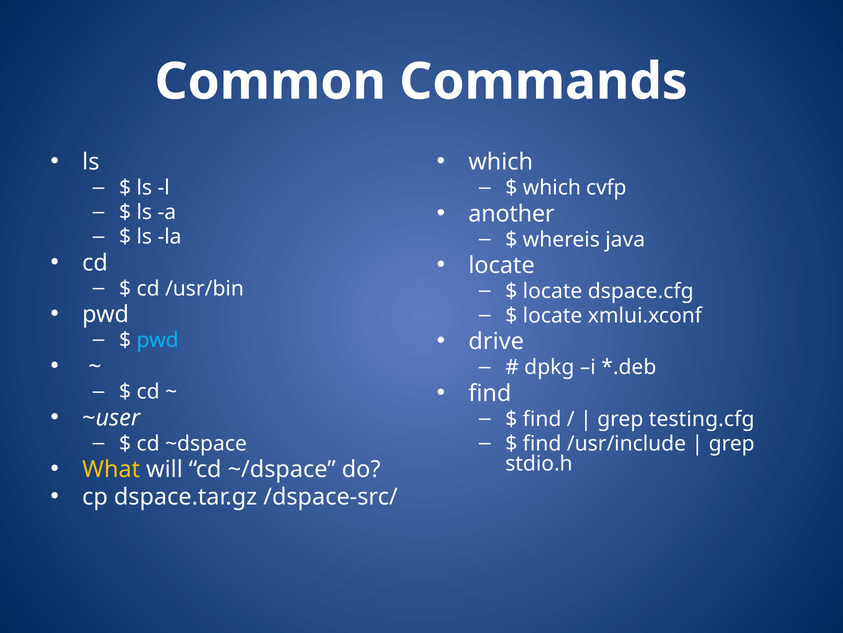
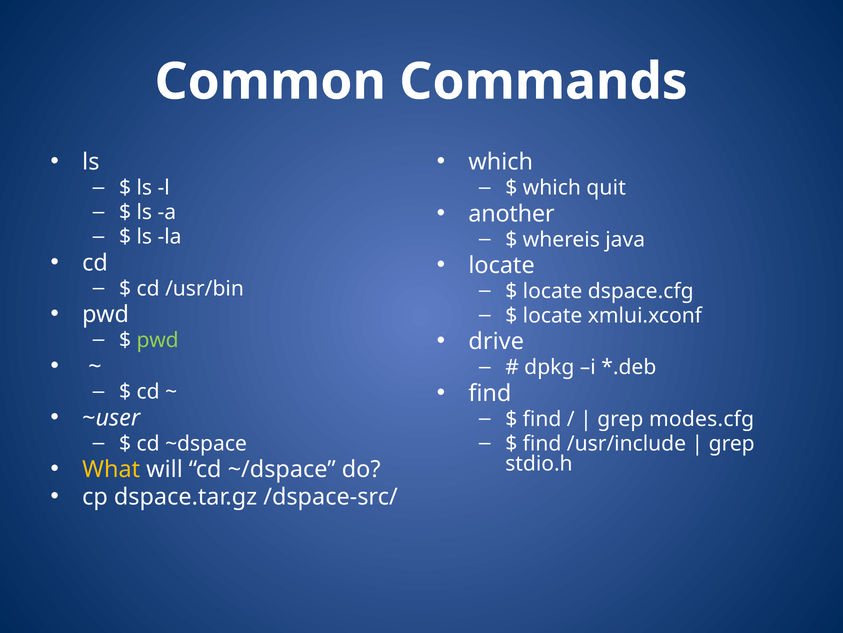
cvfp: cvfp -> quit
pwd at (158, 340) colour: light blue -> light green
testing.cfg: testing.cfg -> modes.cfg
